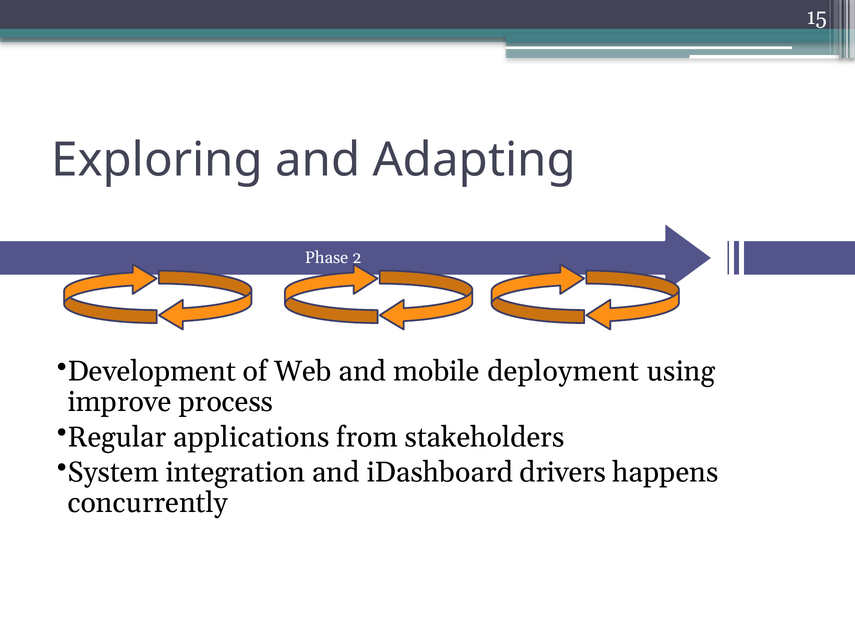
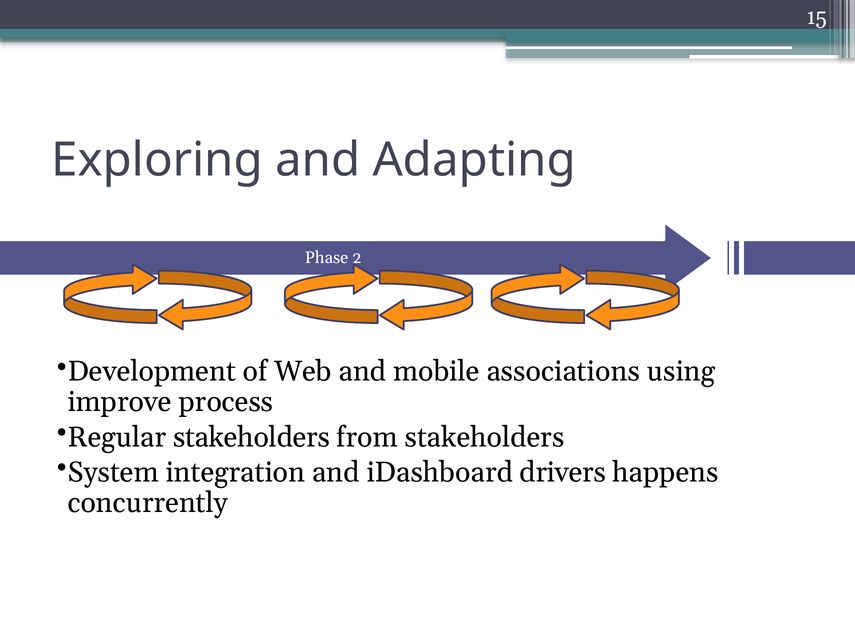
deployment: deployment -> associations
Regular applications: applications -> stakeholders
